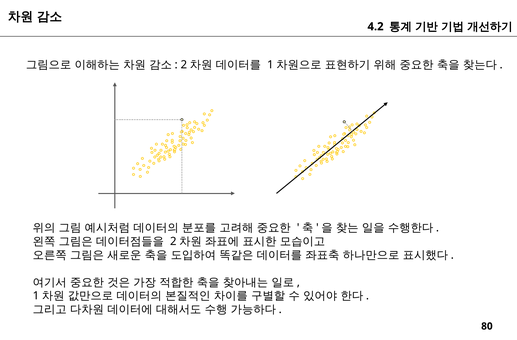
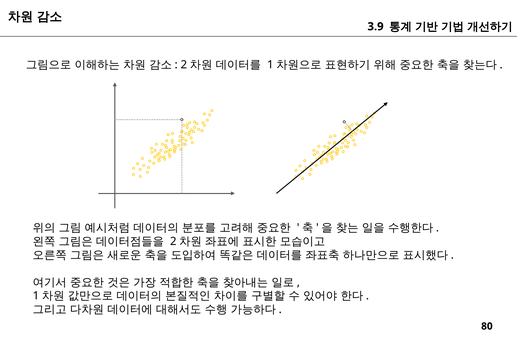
4.2: 4.2 -> 3.9
